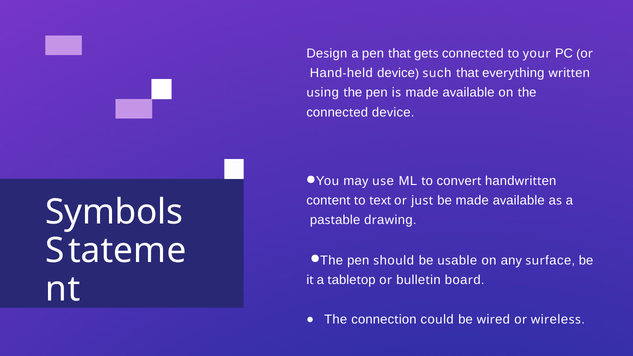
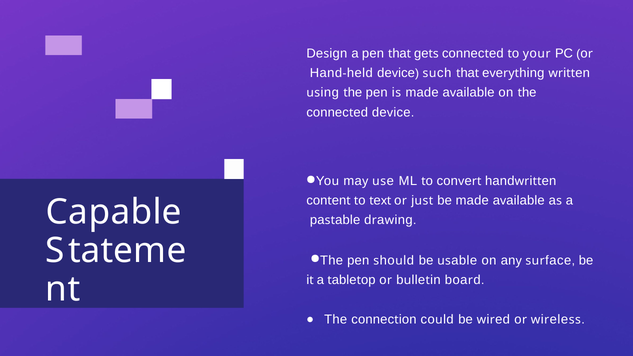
Symbols: Symbols -> Capable
